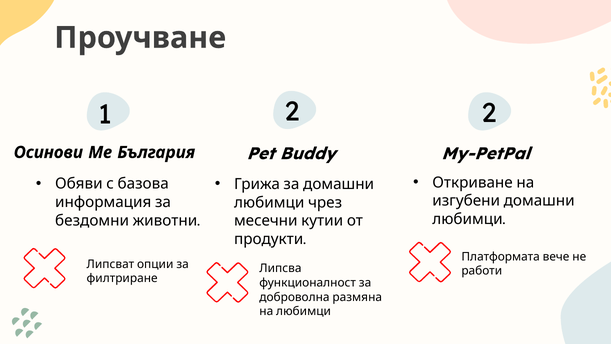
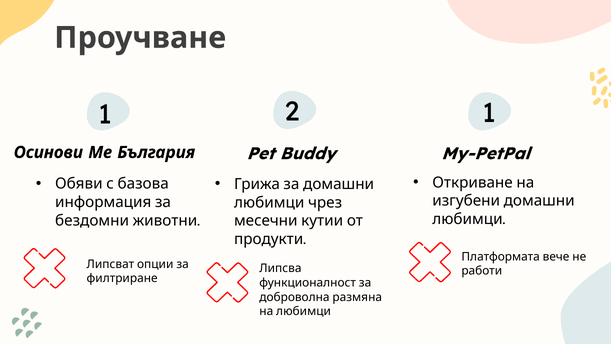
2 2: 2 -> 1
